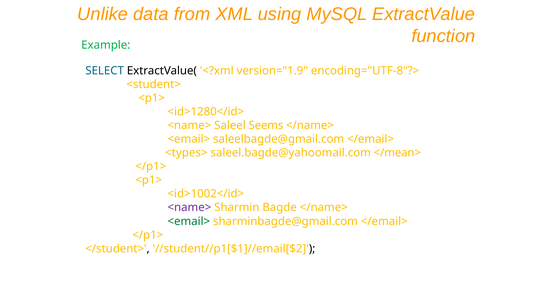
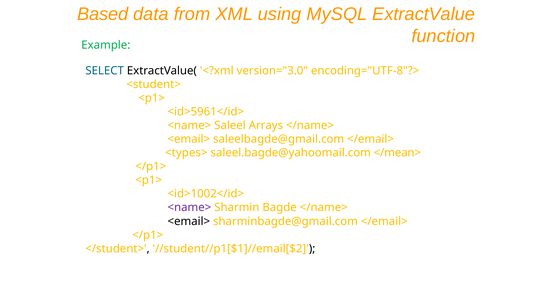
Unlike: Unlike -> Based
version="1.9: version="1.9 -> version="3.0
<id>1280</id>: <id>1280</id> -> <id>5961</id>
Seems: Seems -> Arrays
<email> at (189, 221) colour: green -> black
